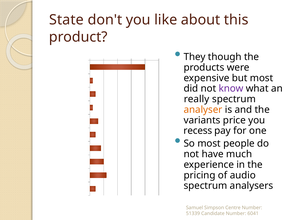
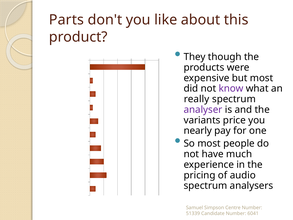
State: State -> Parts
analyser colour: orange -> purple
recess: recess -> nearly
